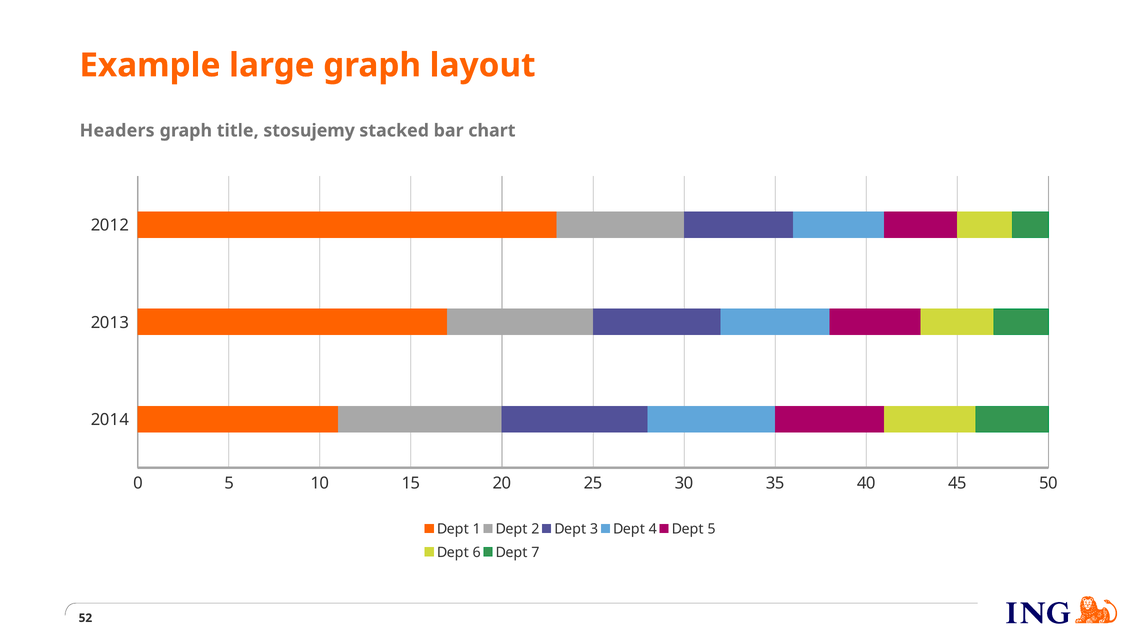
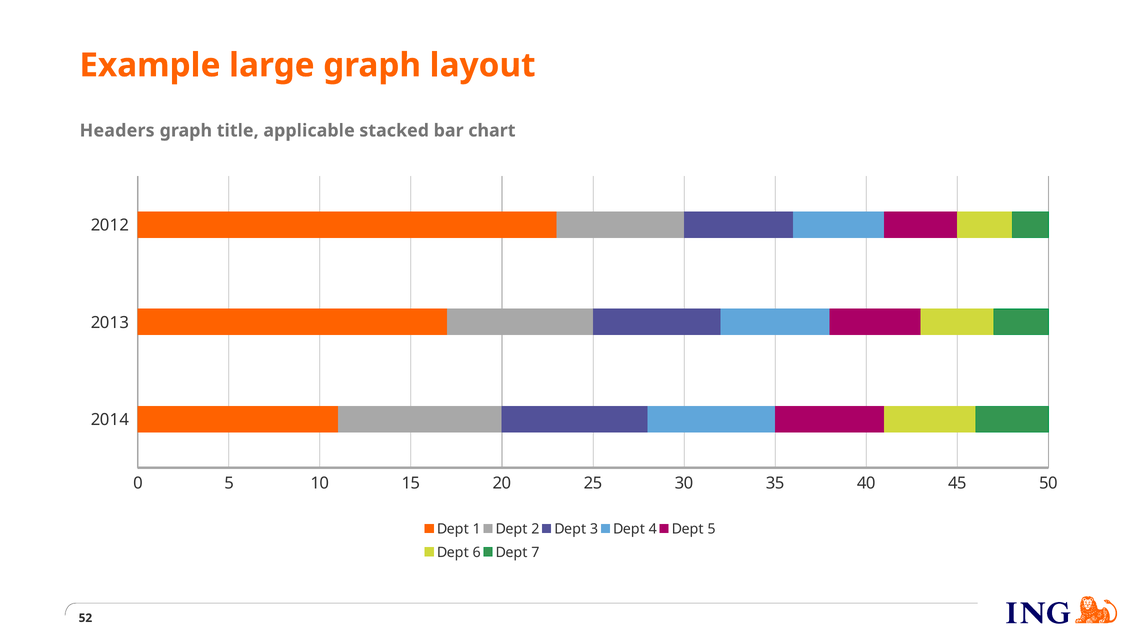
stosujemy: stosujemy -> applicable
